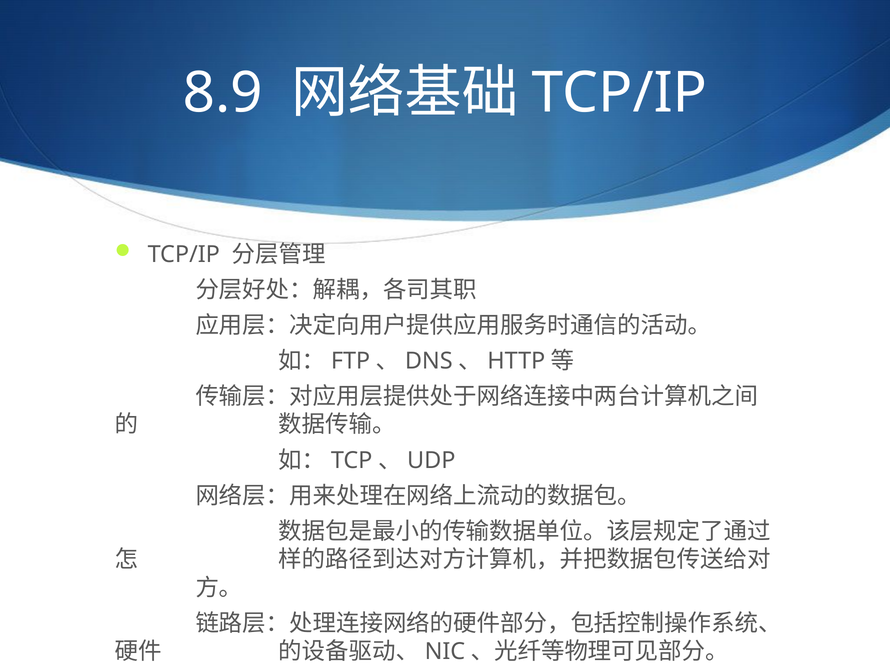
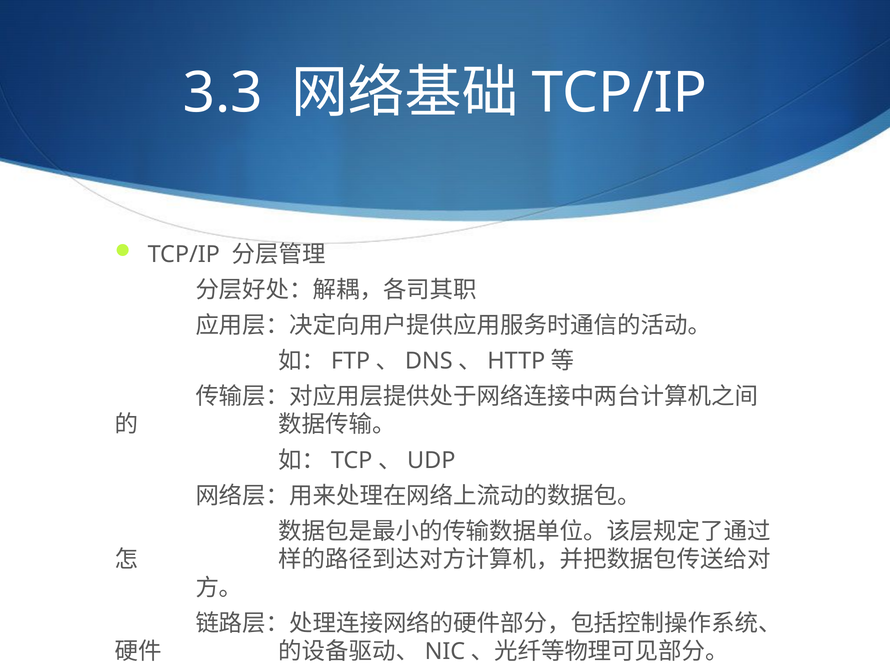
8.9: 8.9 -> 3.3
